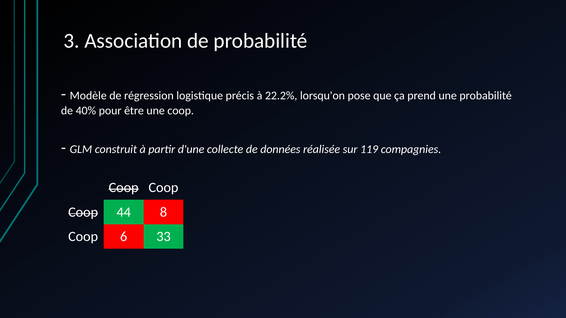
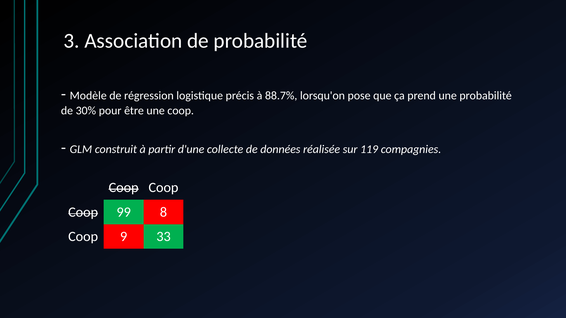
22.2%: 22.2% -> 88.7%
40%: 40% -> 30%
44: 44 -> 99
6: 6 -> 9
